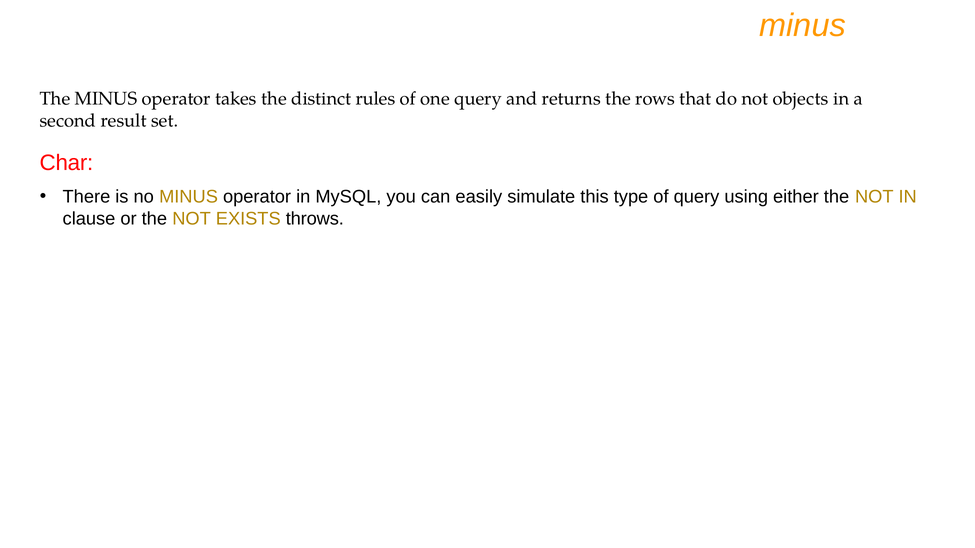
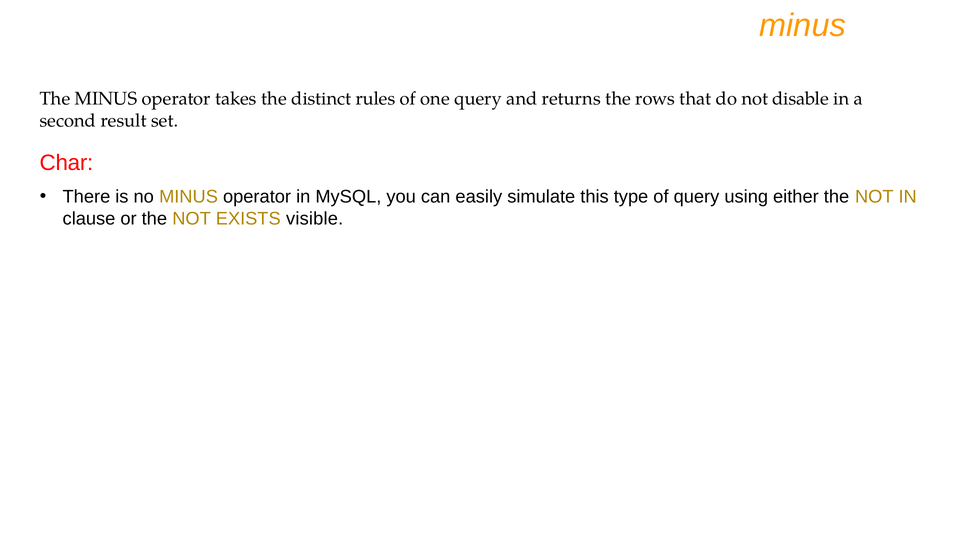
objects: objects -> disable
throws: throws -> visible
